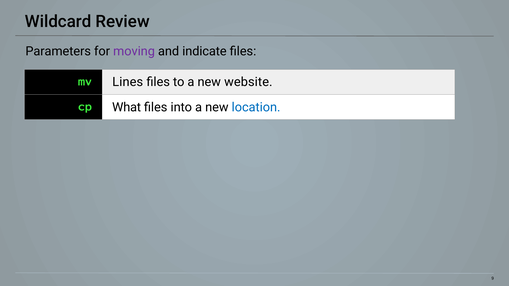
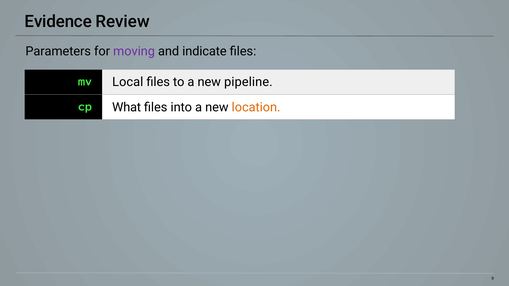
Wildcard: Wildcard -> Evidence
Lines: Lines -> Local
website: website -> pipeline
location colour: blue -> orange
